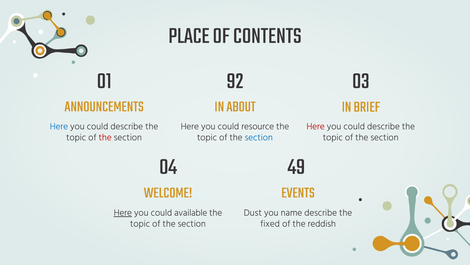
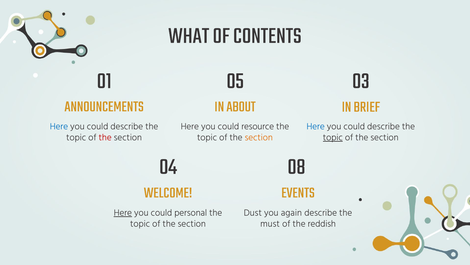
PLACE: PLACE -> WHAT
92: 92 -> 05
Here at (316, 126) colour: red -> blue
section at (259, 137) colour: blue -> orange
topic at (333, 137) underline: none -> present
49: 49 -> 08
available: available -> personal
name: name -> again
fixed: fixed -> must
